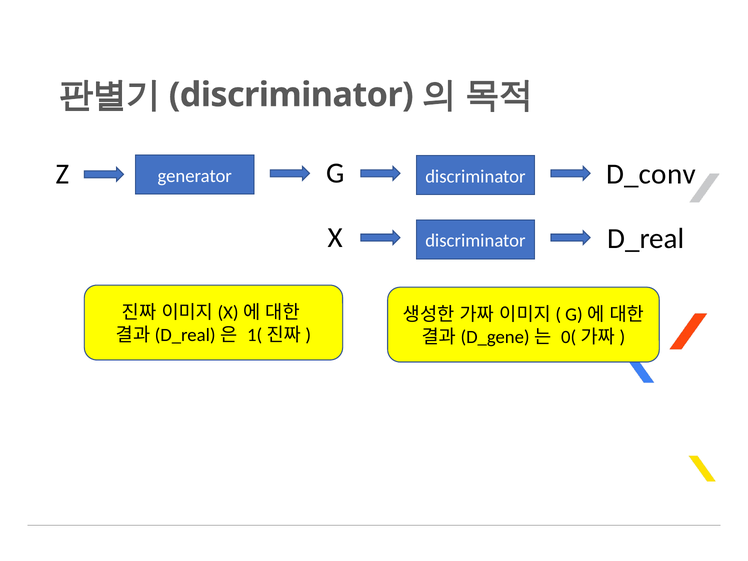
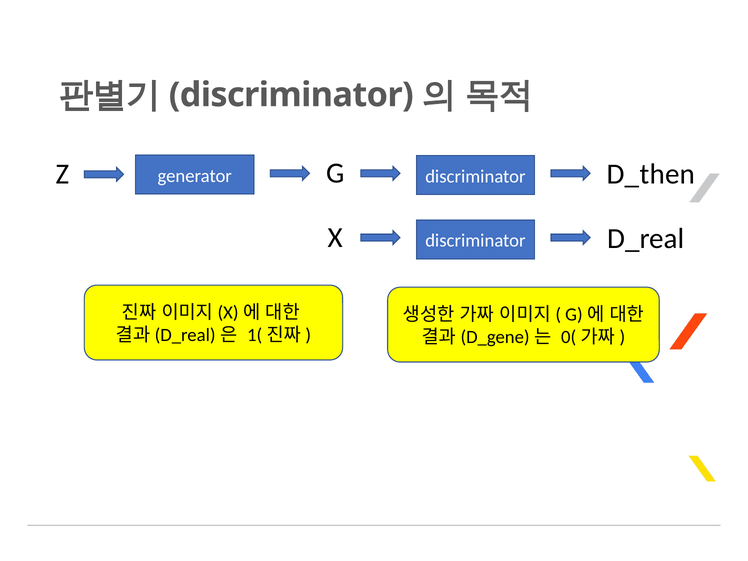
D_conv: D_conv -> D_then
